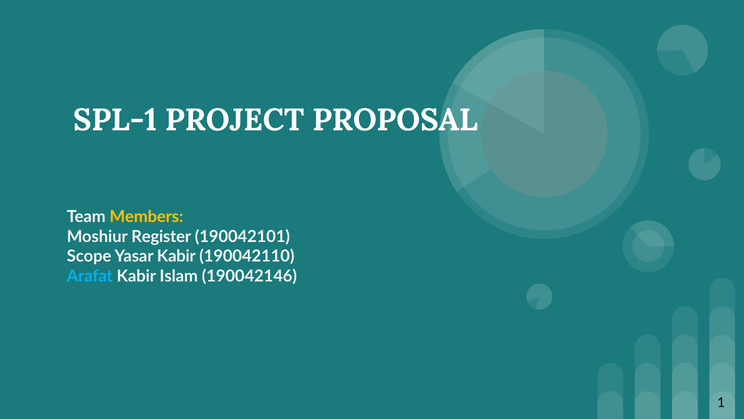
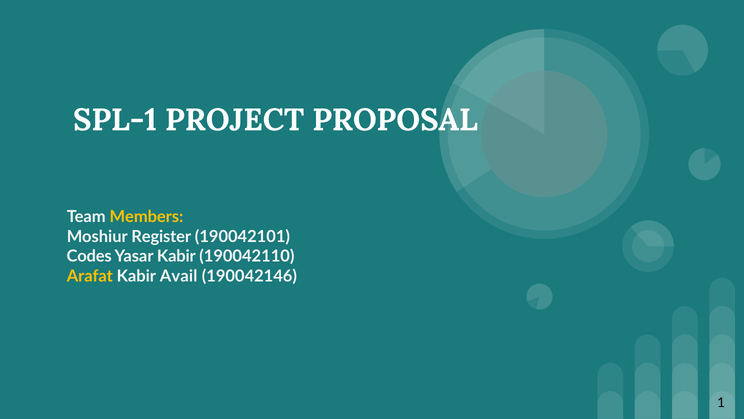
Scope: Scope -> Codes
Arafat colour: light blue -> yellow
Islam: Islam -> Avail
